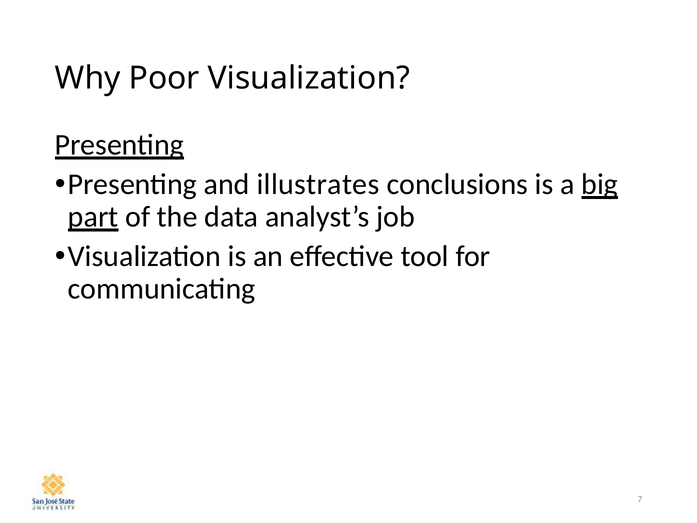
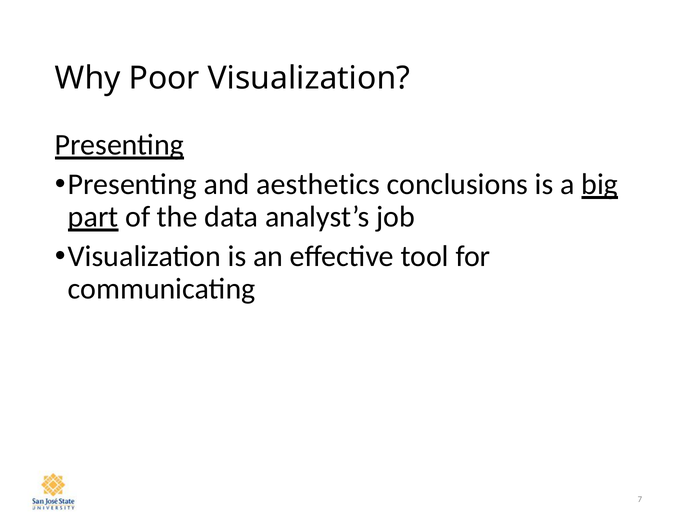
illustrates: illustrates -> aesthetics
